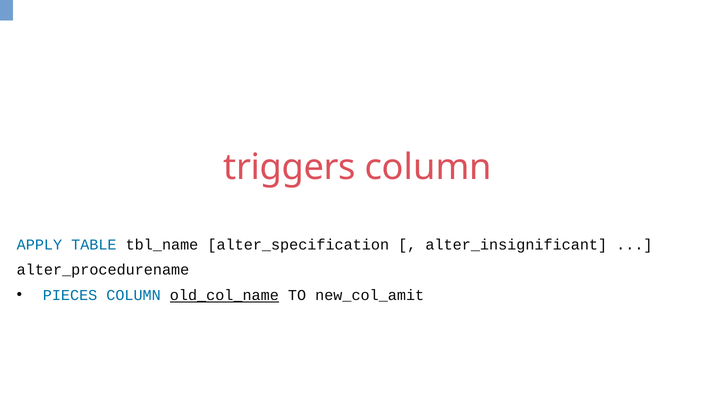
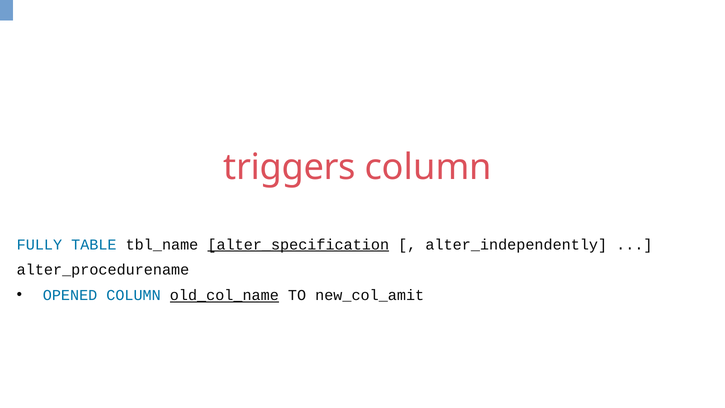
APPLY: APPLY -> FULLY
alter_specification underline: none -> present
alter_insignificant: alter_insignificant -> alter_independently
PIECES: PIECES -> OPENED
